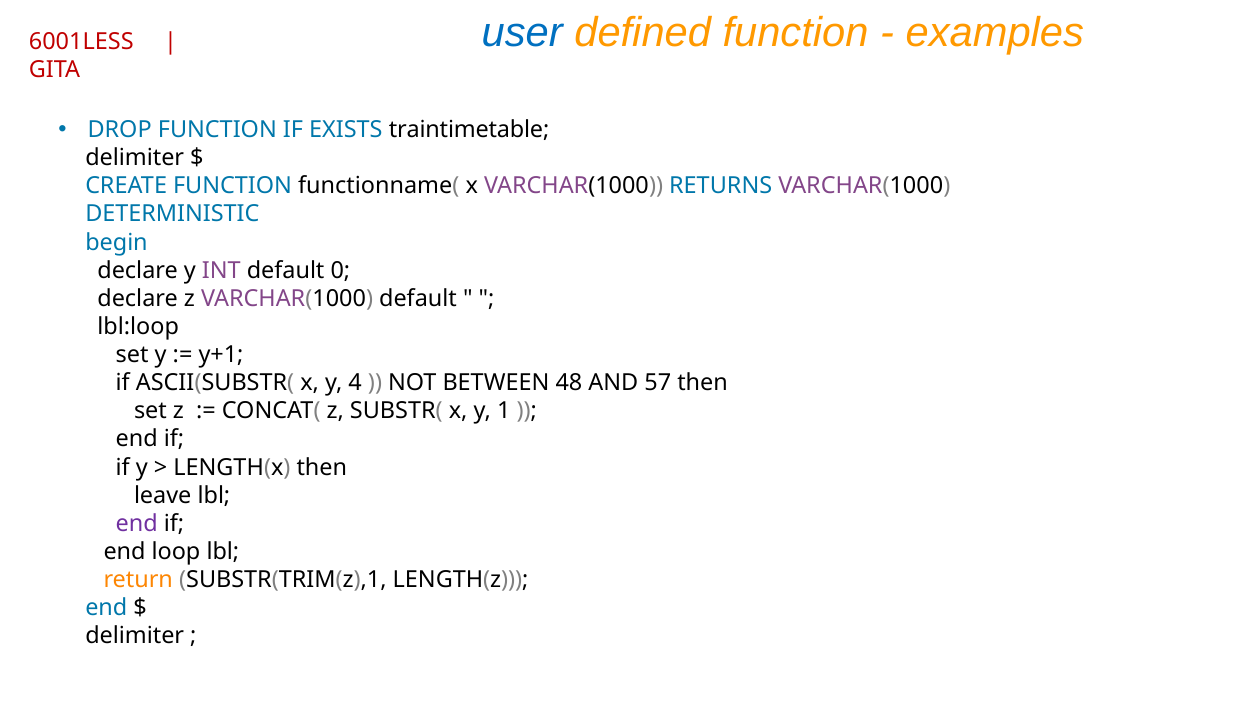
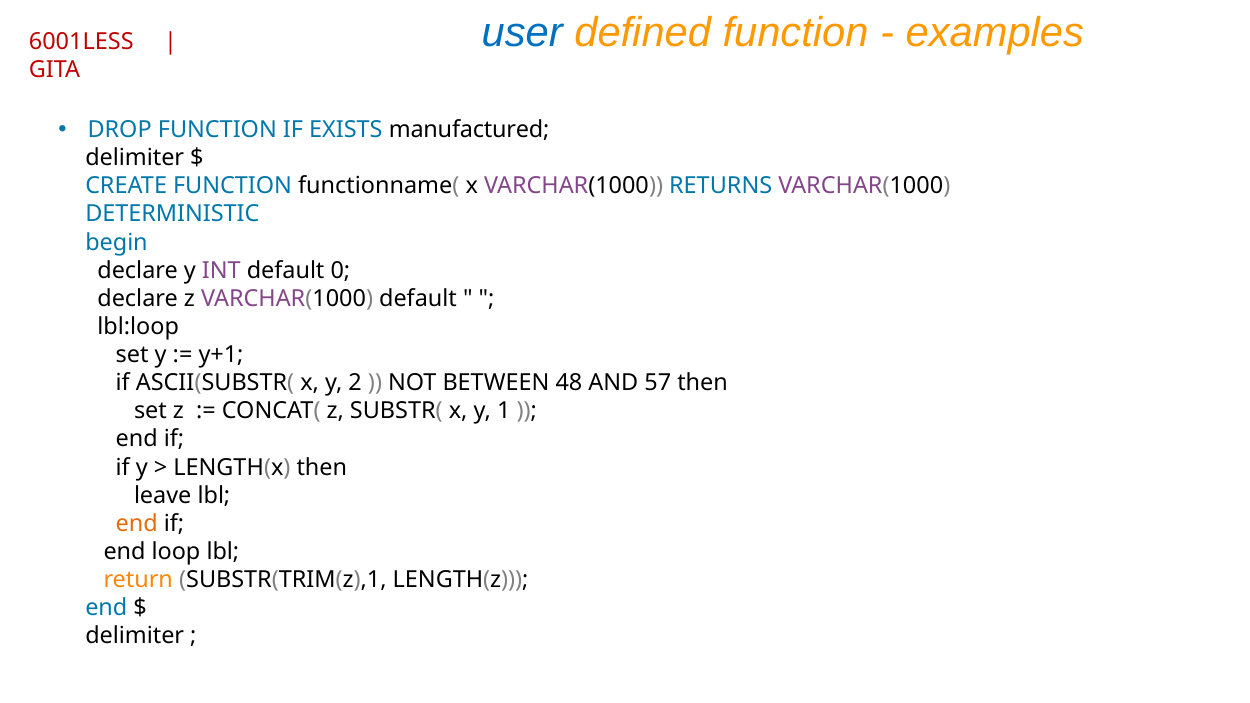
traintimetable: traintimetable -> manufactured
4: 4 -> 2
end at (137, 524) colour: purple -> orange
